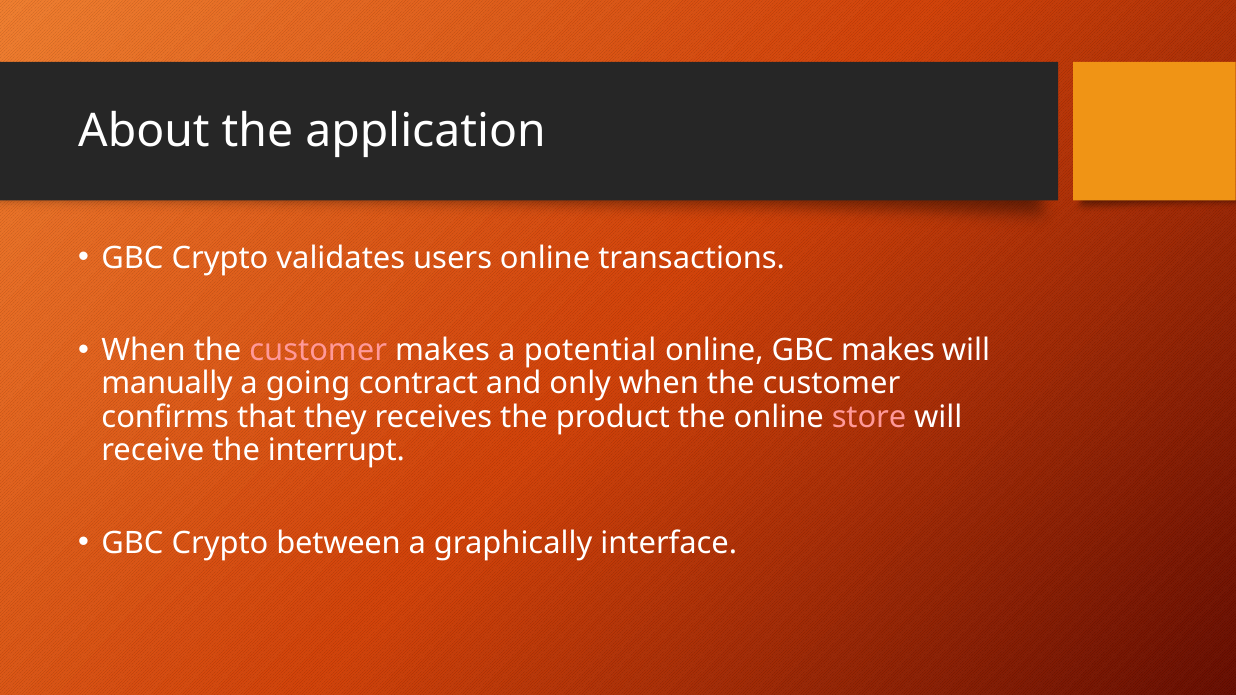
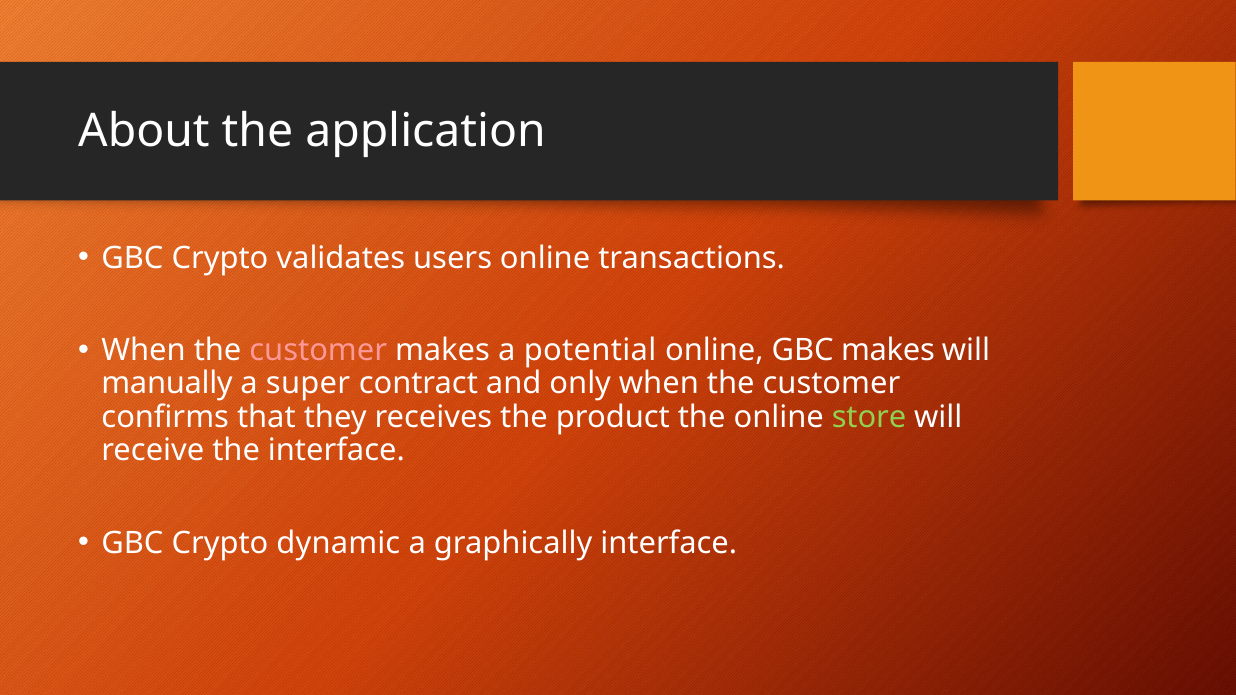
going: going -> super
store colour: pink -> light green
the interrupt: interrupt -> interface
between: between -> dynamic
